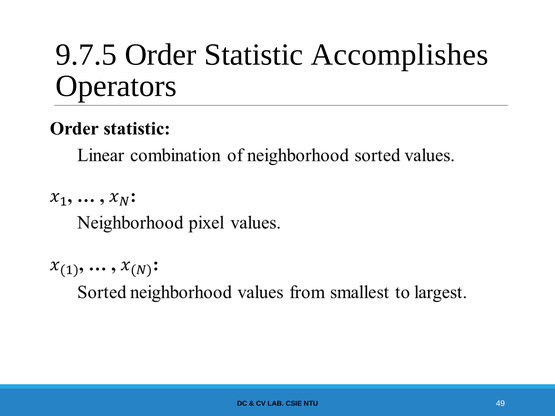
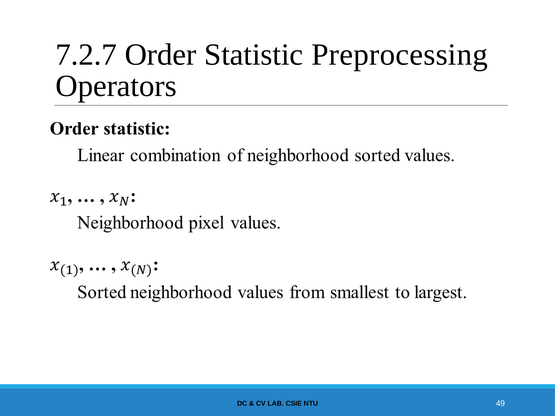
9.7.5: 9.7.5 -> 7.2.7
Accomplishes: Accomplishes -> Preprocessing
